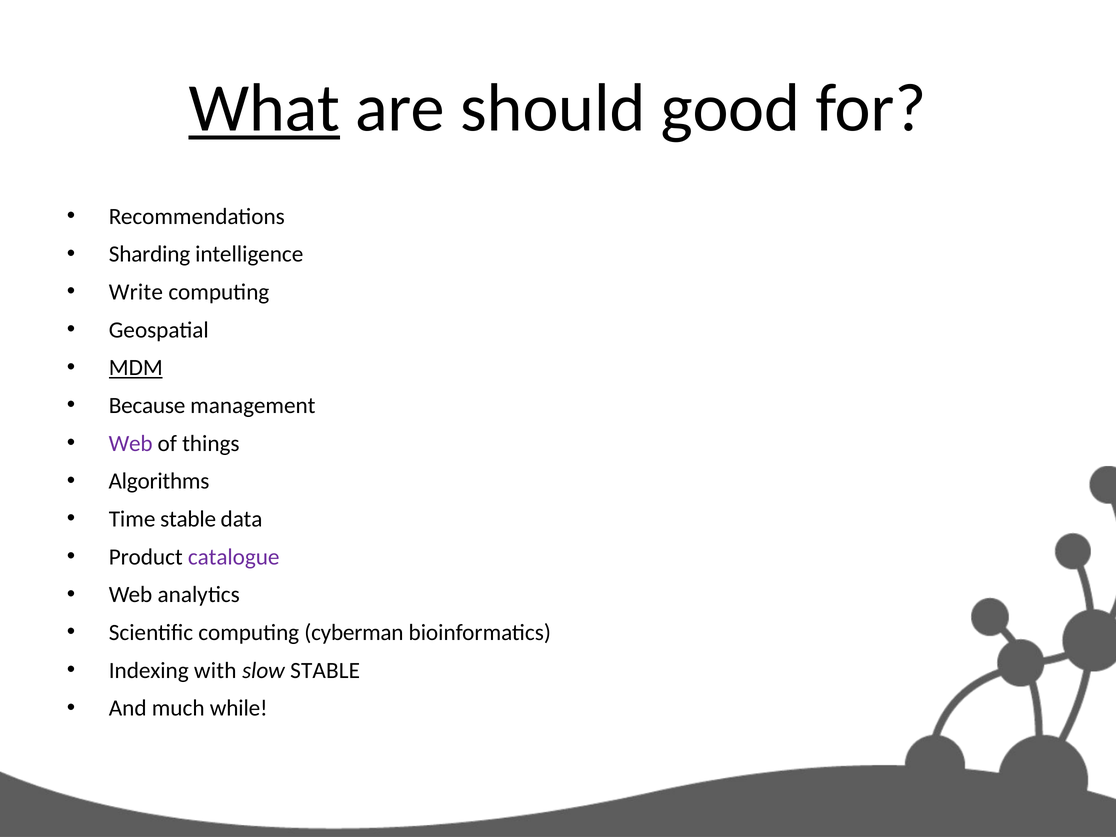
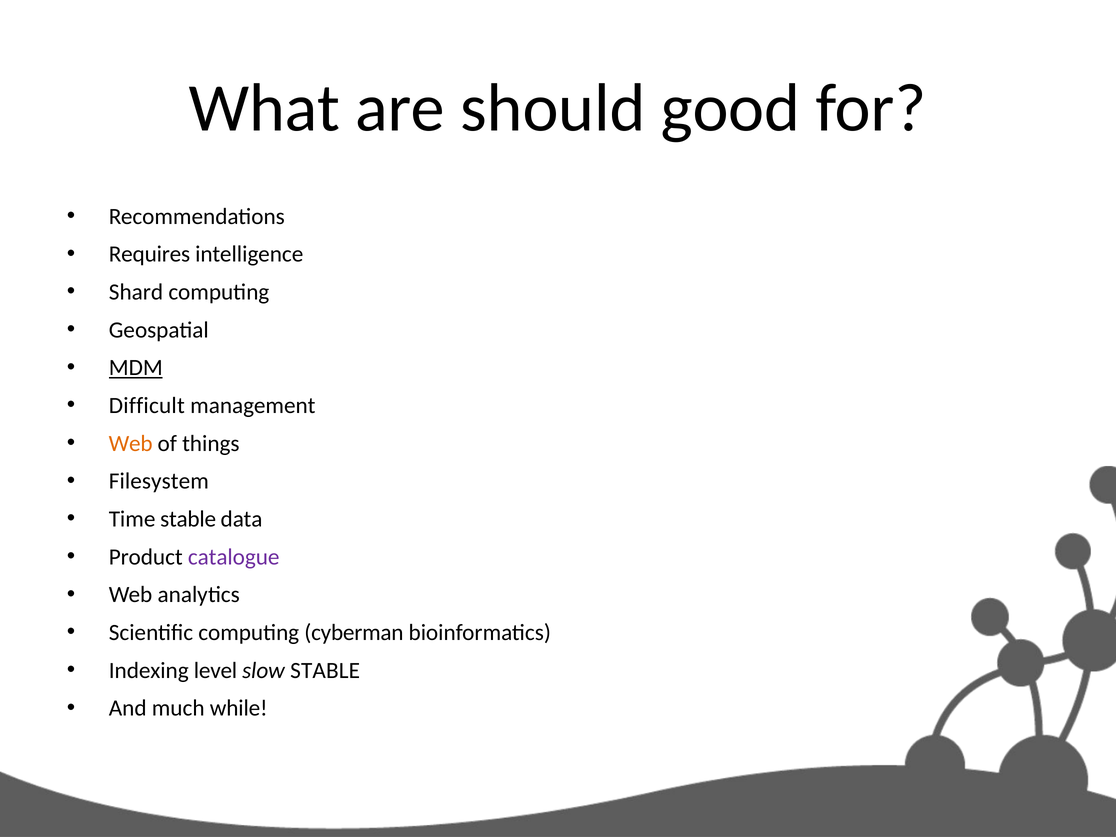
What underline: present -> none
Sharding: Sharding -> Requires
Write: Write -> Shard
Because: Because -> Difficult
Web at (131, 443) colour: purple -> orange
Algorithms: Algorithms -> Filesystem
with: with -> level
